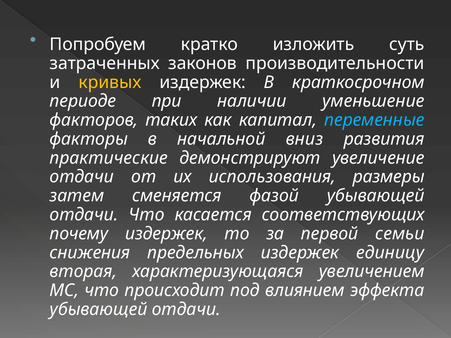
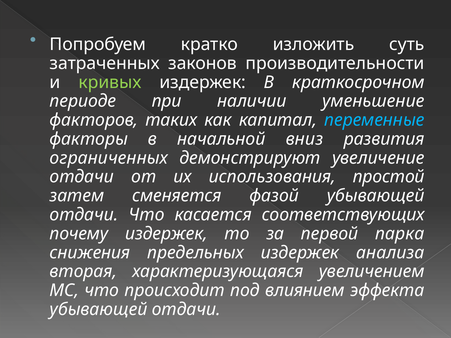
кривых colour: yellow -> light green
практические: практические -> ограниченных
размеры: размеры -> простой
семьи: семьи -> парка
единицу: единицу -> анализа
